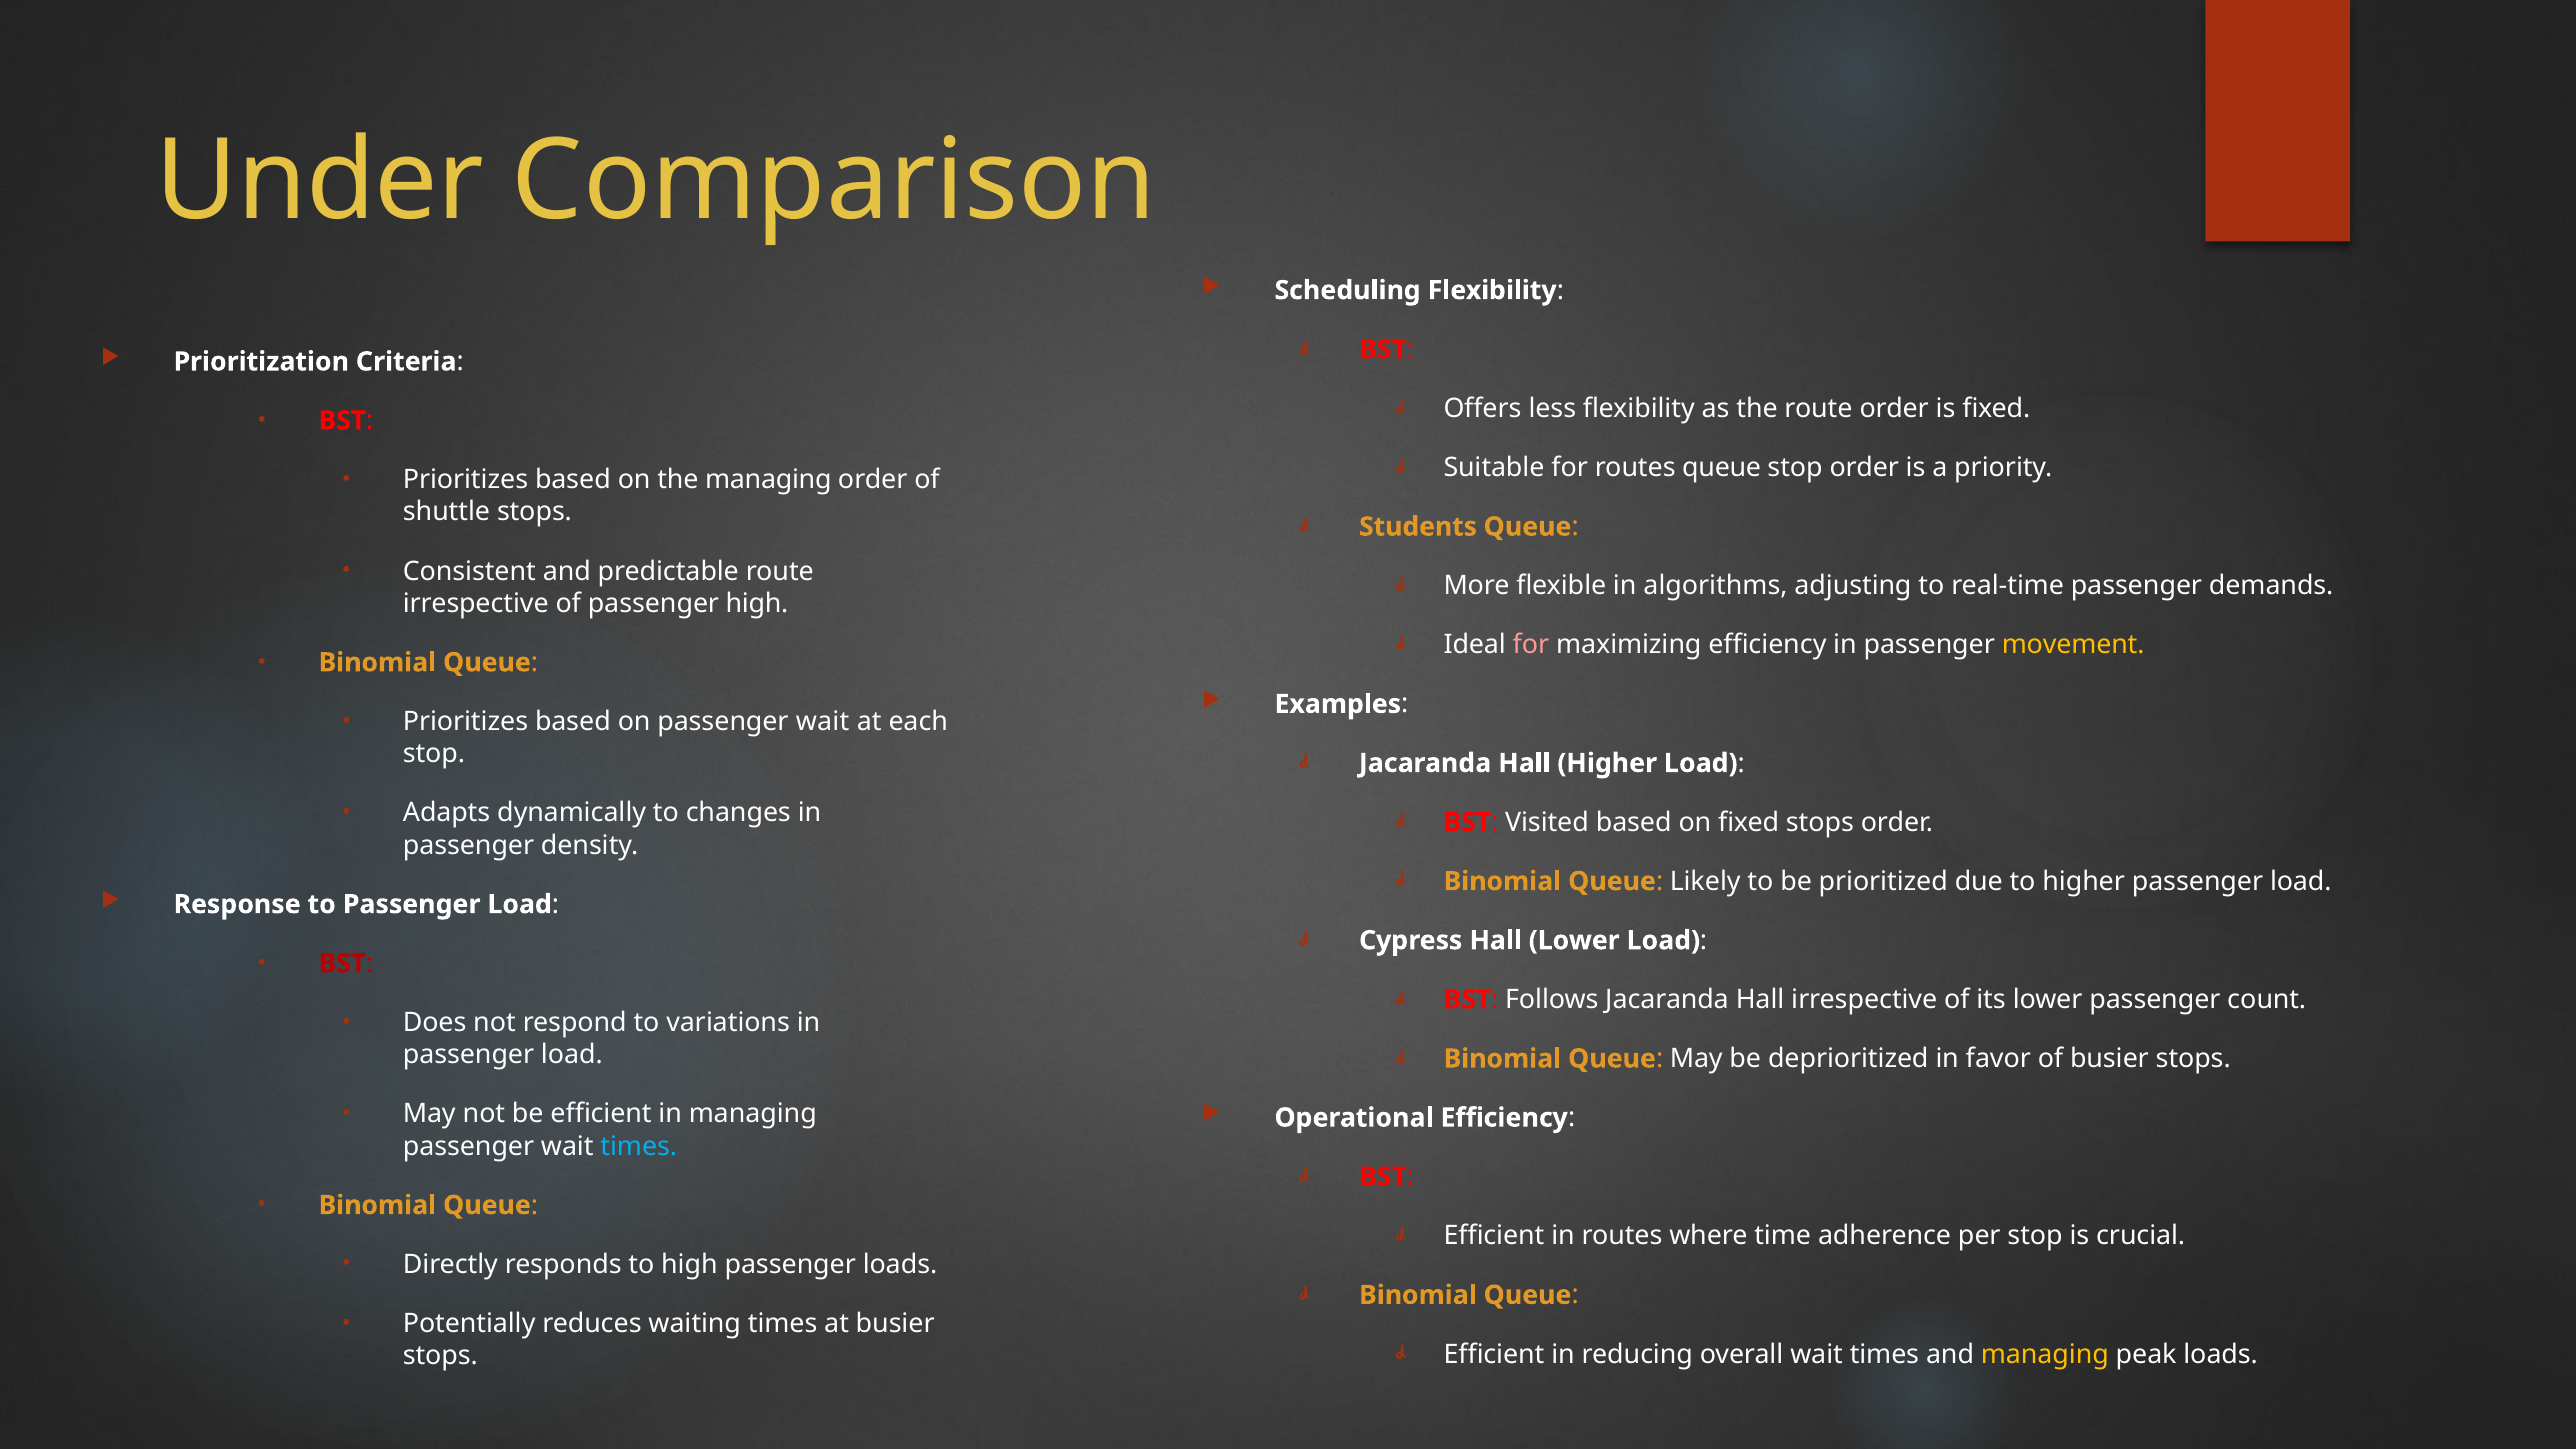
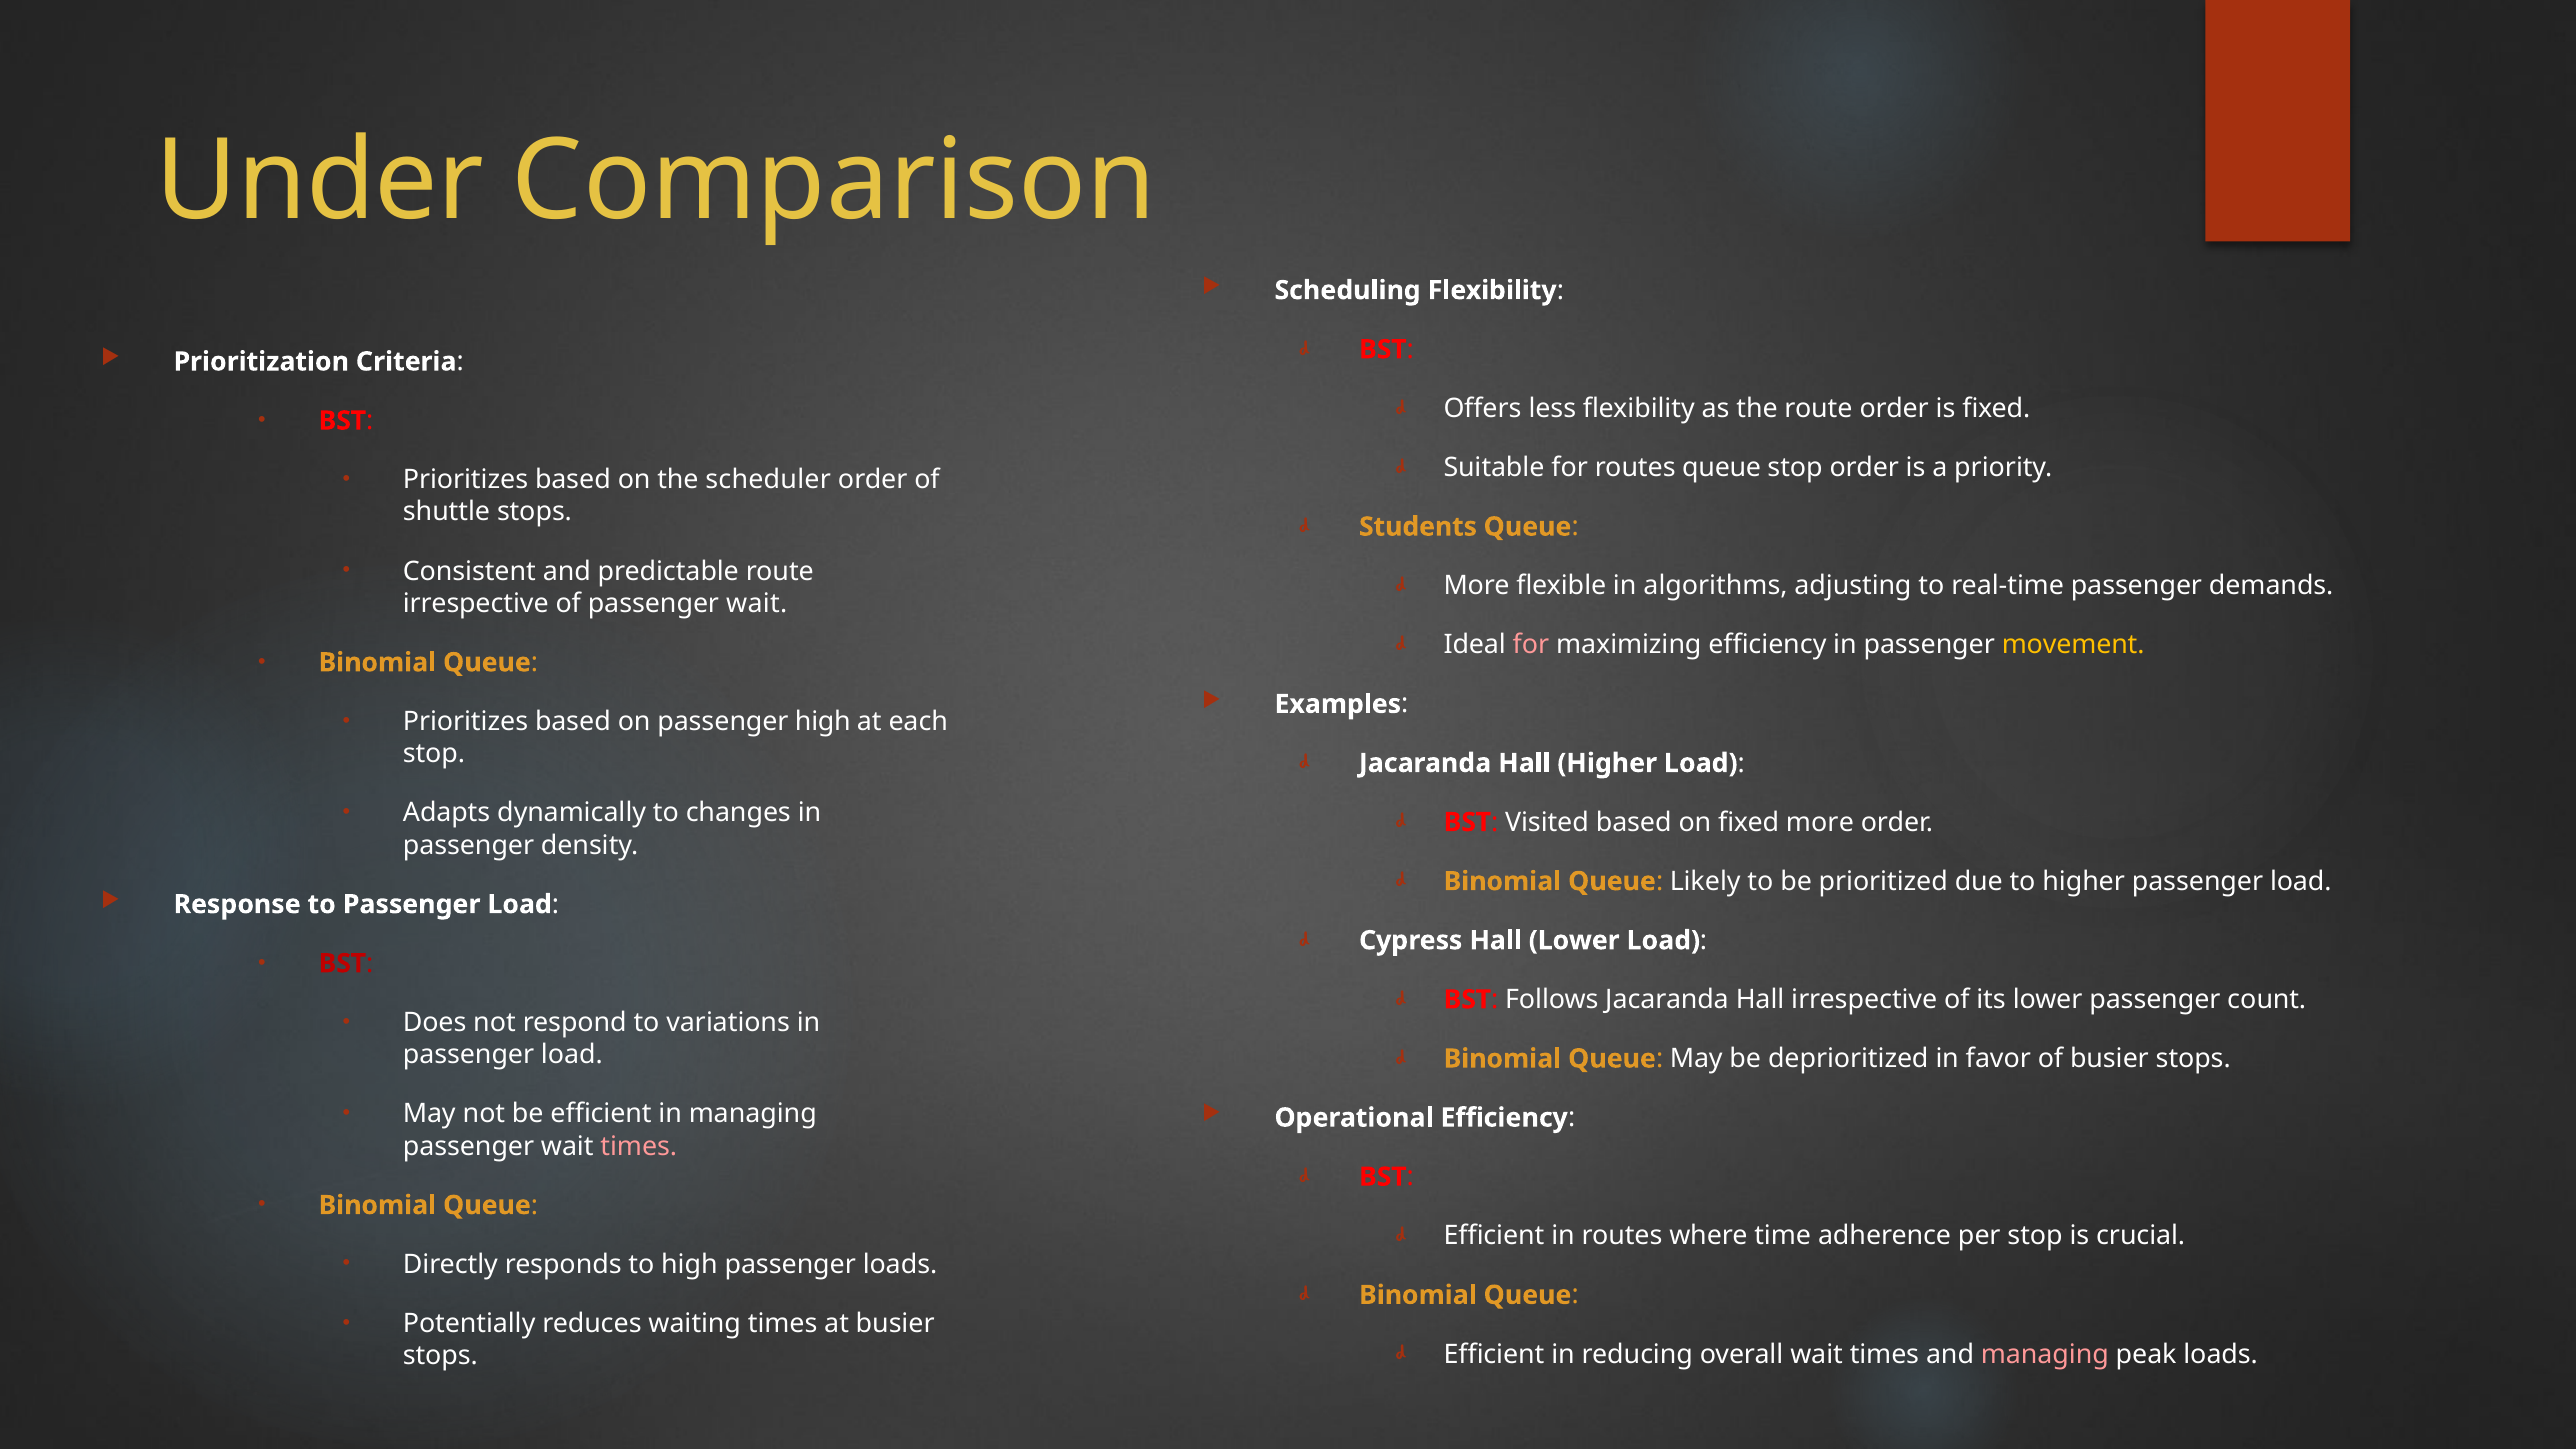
the managing: managing -> scheduler
of passenger high: high -> wait
on passenger wait: wait -> high
fixed stops: stops -> more
times at (639, 1146) colour: light blue -> pink
managing at (2045, 1354) colour: yellow -> pink
